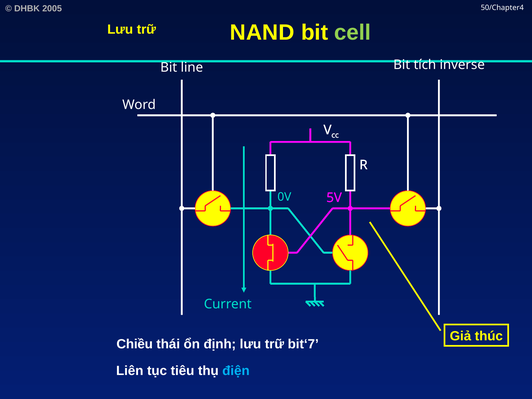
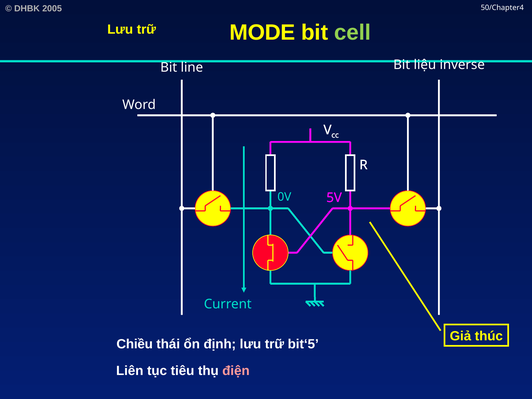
NAND: NAND -> MODE
tích: tích -> liệu
bit‘7: bit‘7 -> bit‘5
điện colour: light blue -> pink
